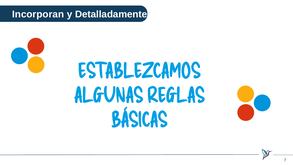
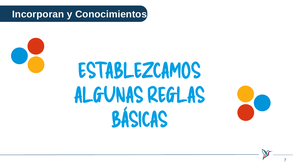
Detalladamente: Detalladamente -> Conocimientos
